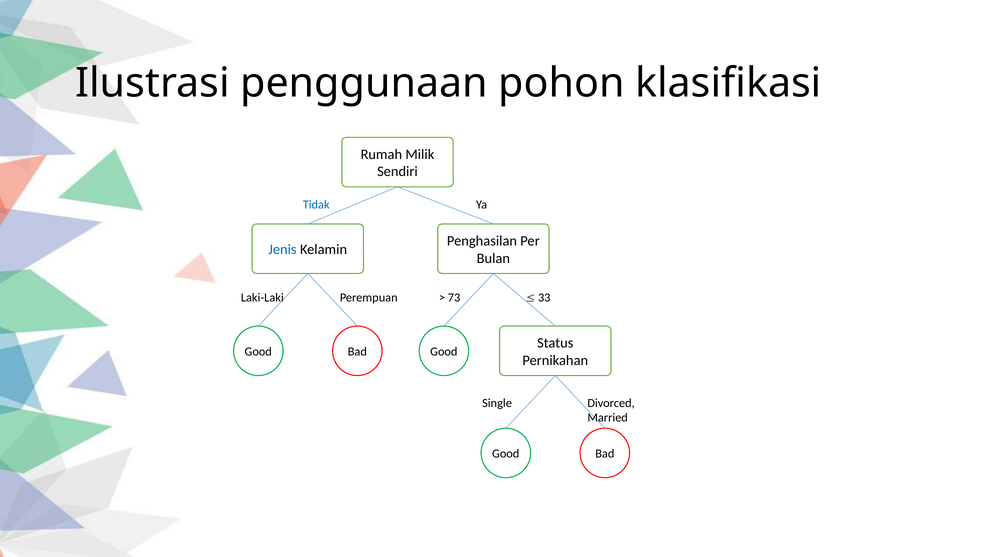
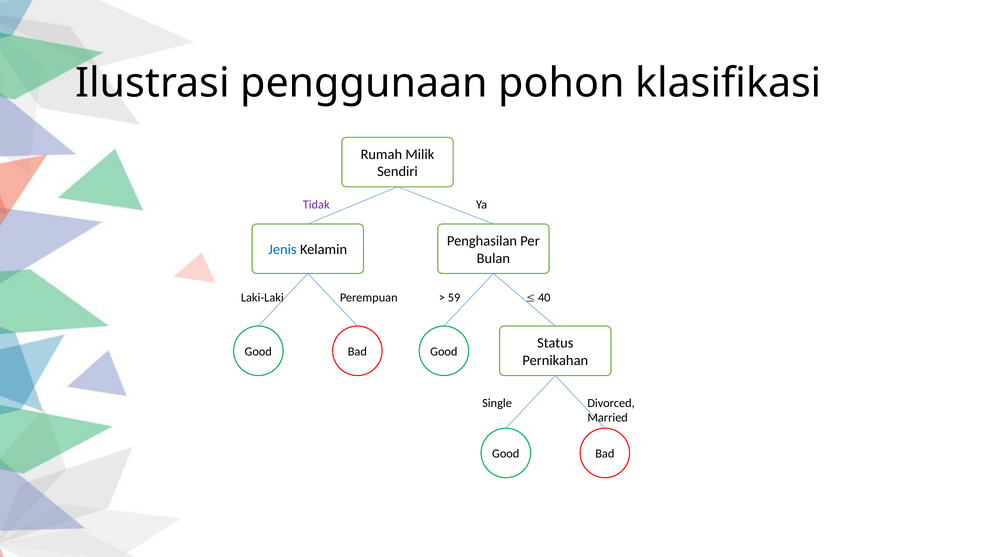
Tidak colour: blue -> purple
73: 73 -> 59
33: 33 -> 40
